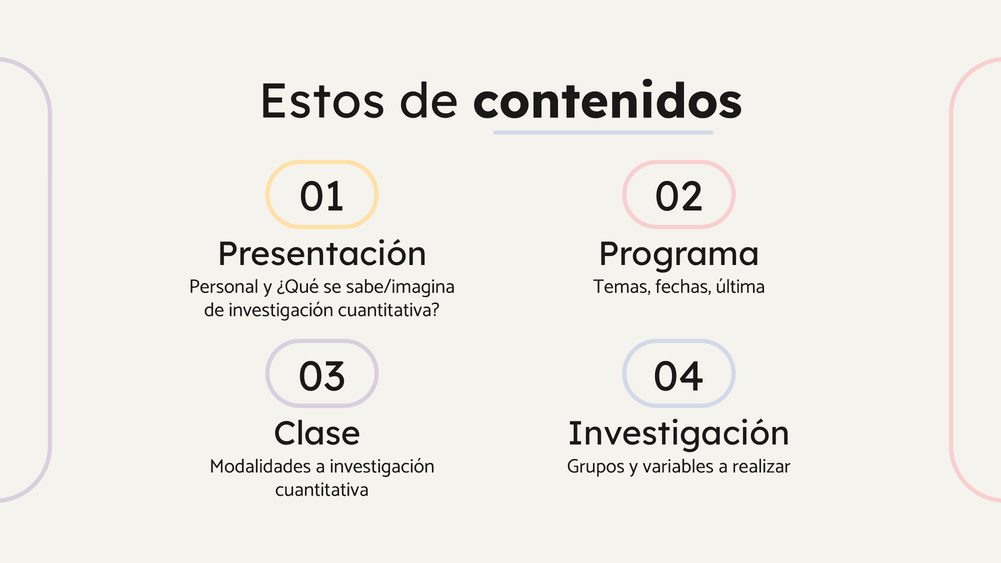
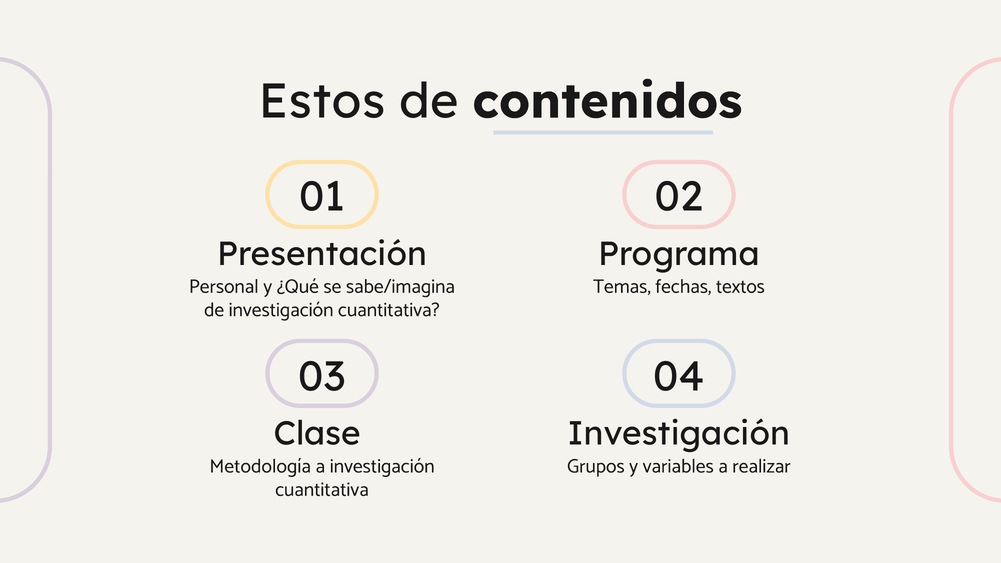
última: última -> textos
Modalidades: Modalidades -> Metodología
